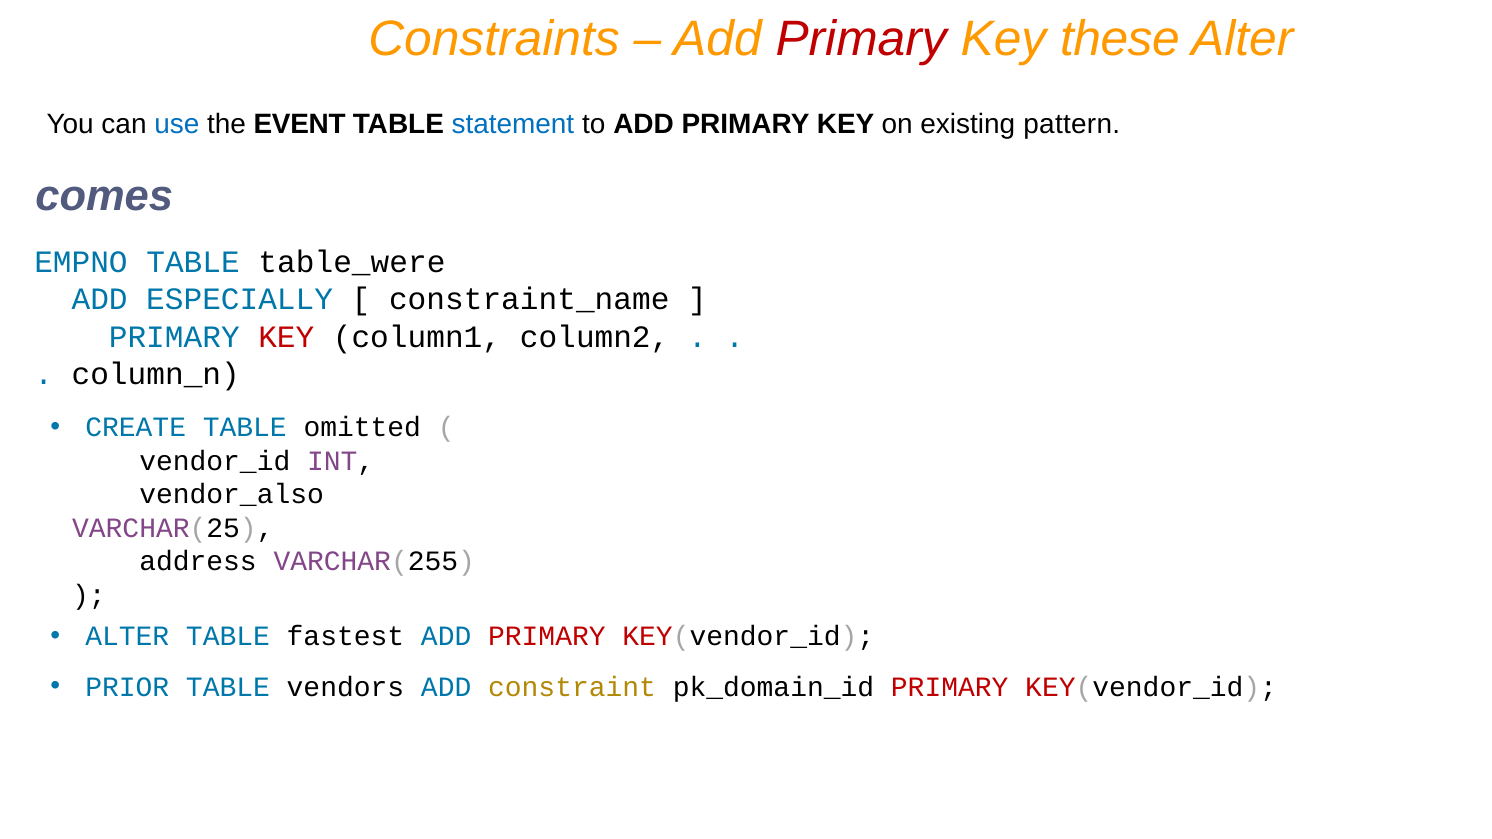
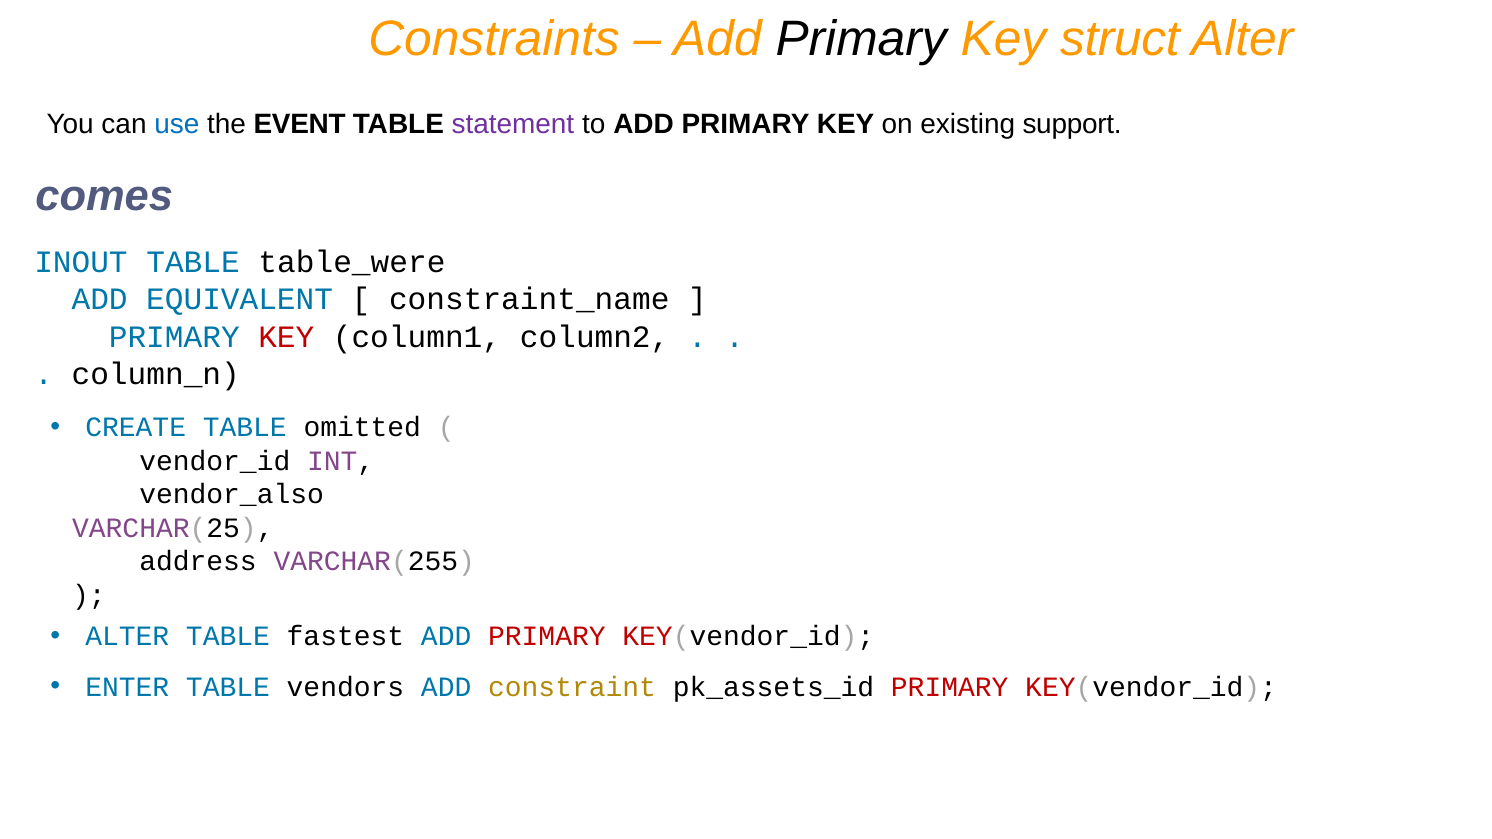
Primary at (861, 39) colour: red -> black
these: these -> struct
statement colour: blue -> purple
pattern: pattern -> support
EMPNO: EMPNO -> INOUT
ESPECIALLY: ESPECIALLY -> EQUIVALENT
PRIOR: PRIOR -> ENTER
pk_domain_id: pk_domain_id -> pk_assets_id
